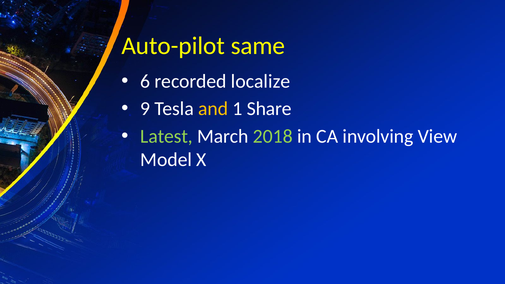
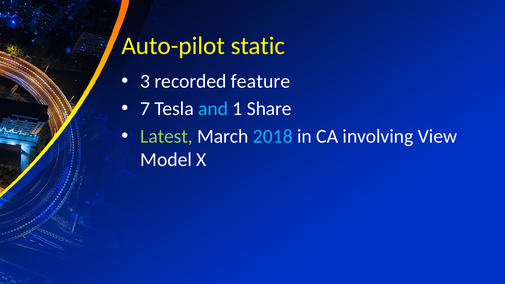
same: same -> static
6: 6 -> 3
localize: localize -> feature
9: 9 -> 7
and colour: yellow -> light blue
2018 colour: light green -> light blue
